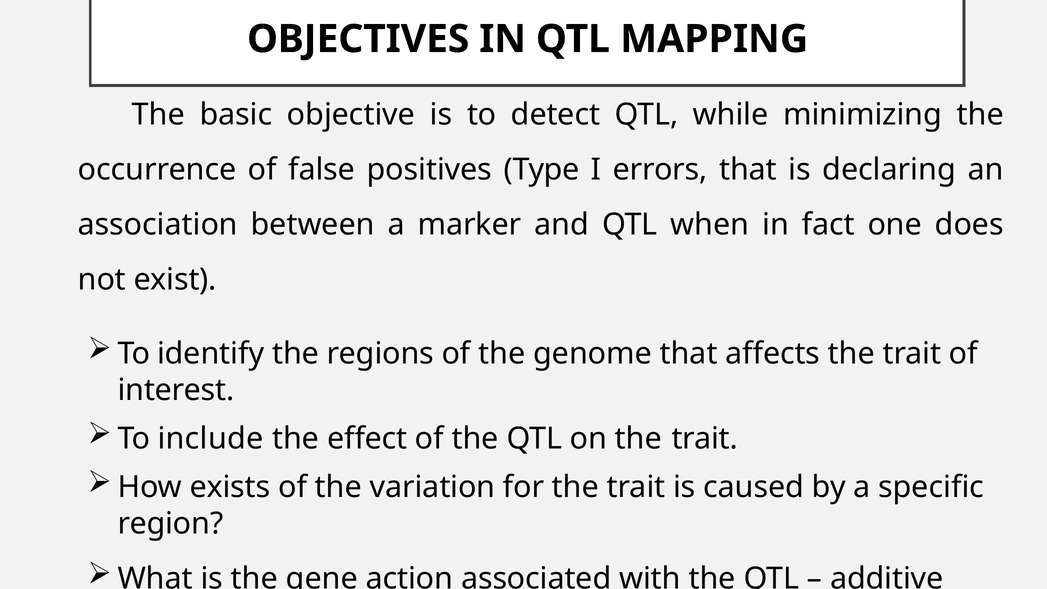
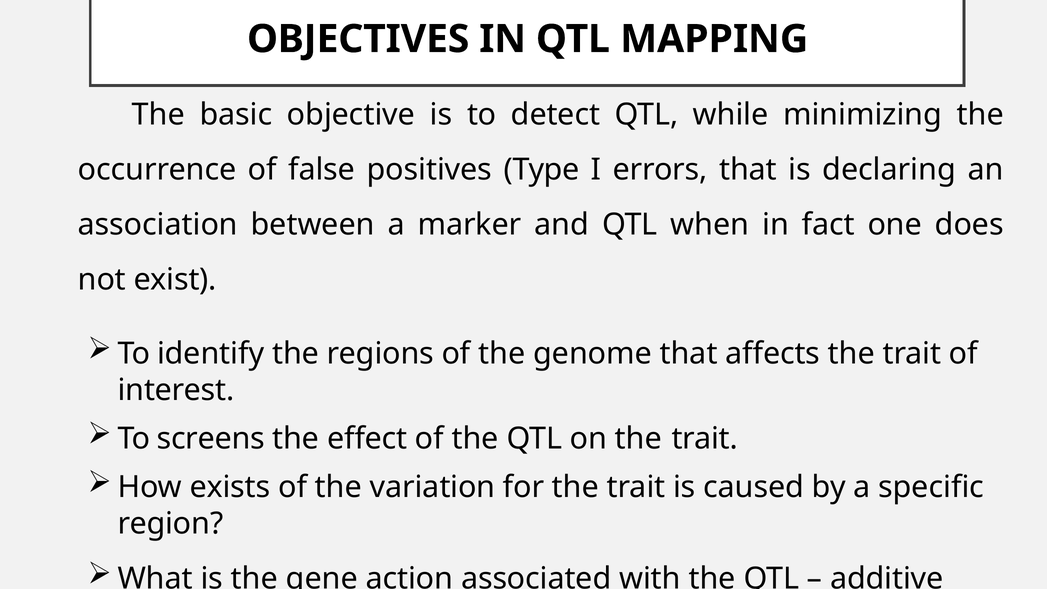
include: include -> screens
